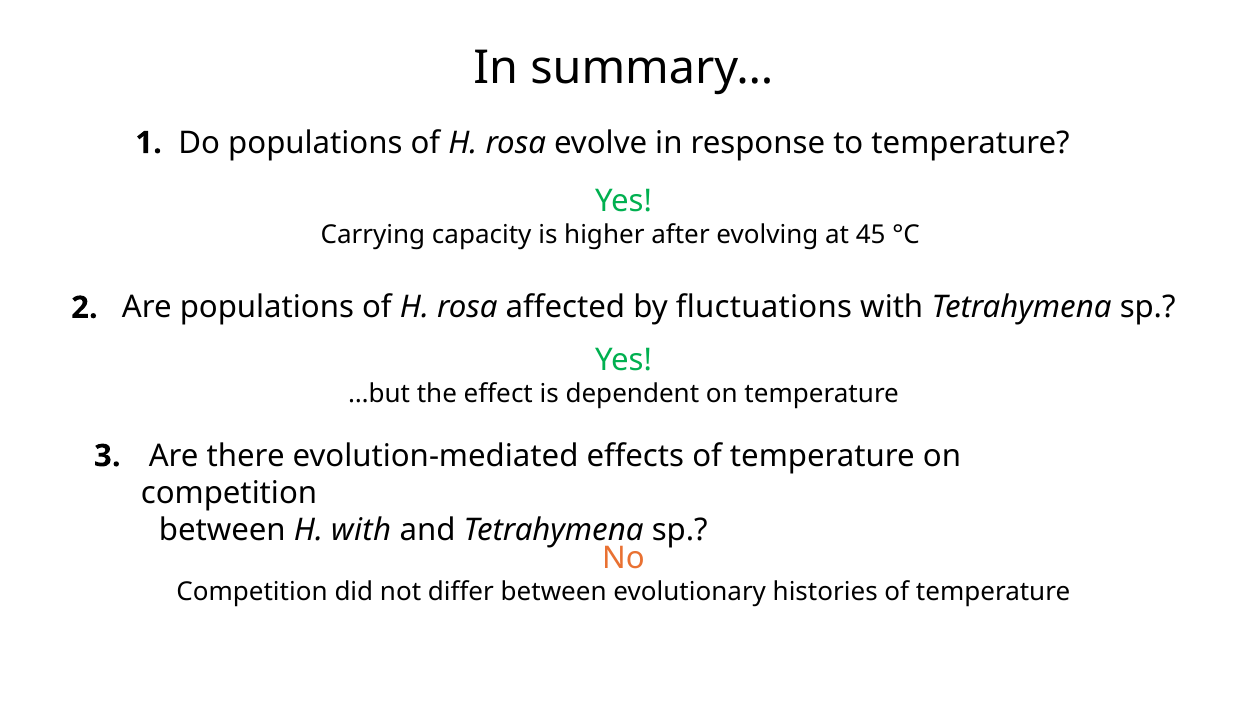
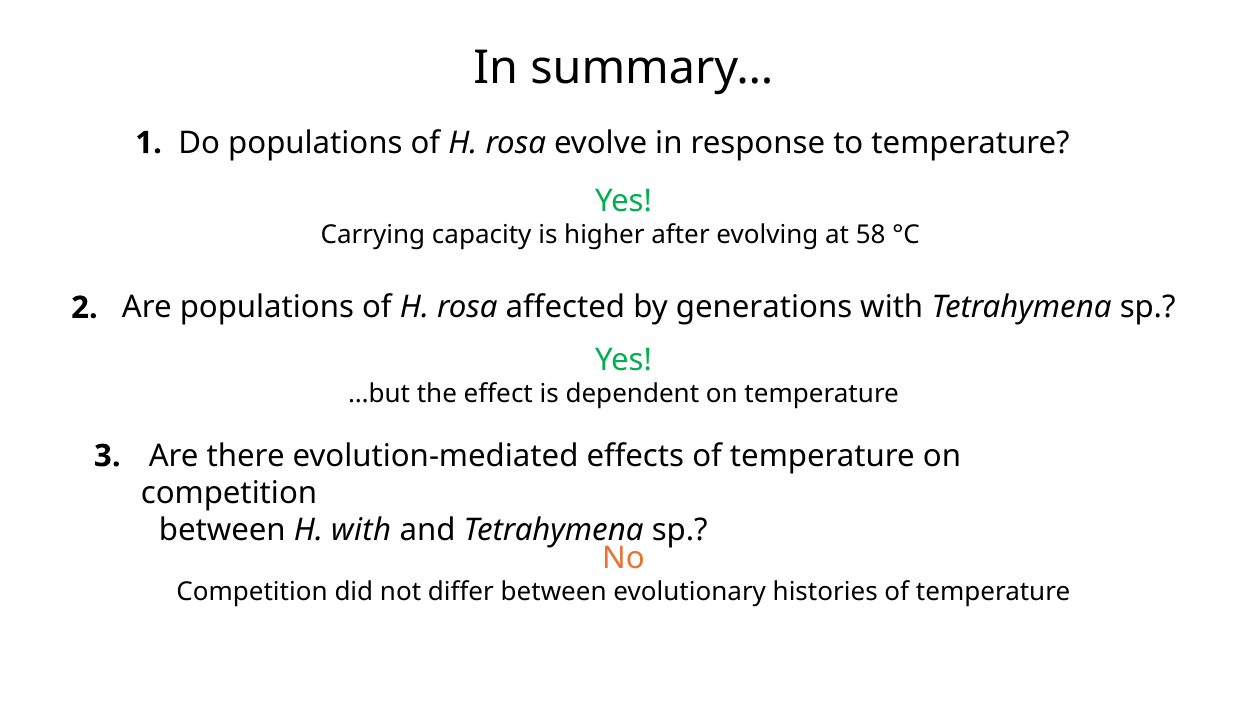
45: 45 -> 58
fluctuations: fluctuations -> generations
